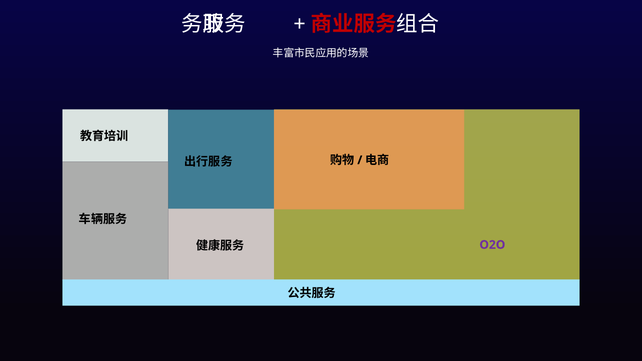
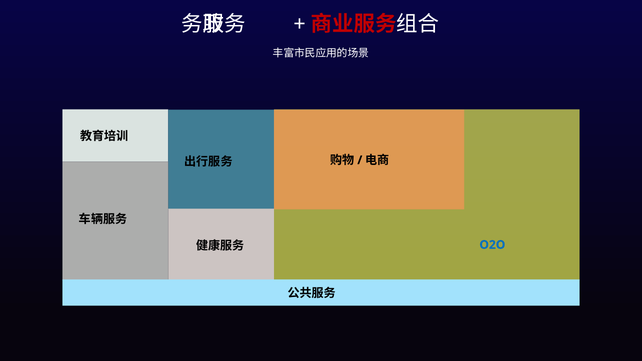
O2O colour: purple -> blue
